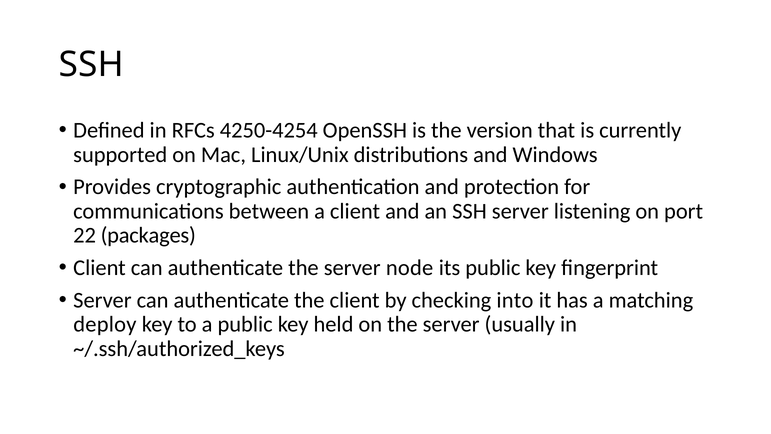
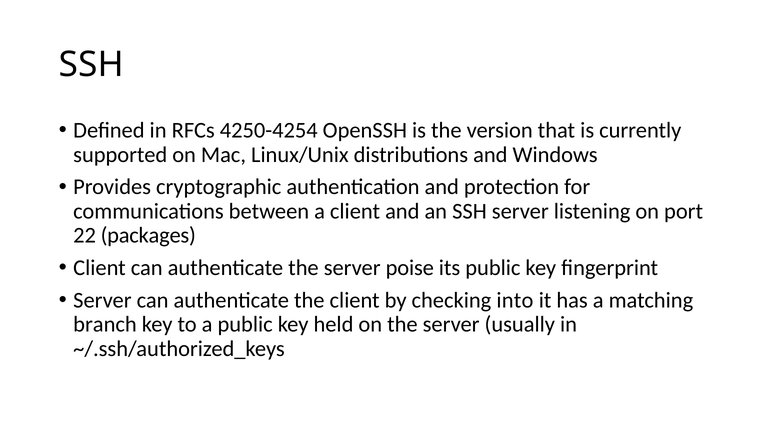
node: node -> poise
deploy: deploy -> branch
